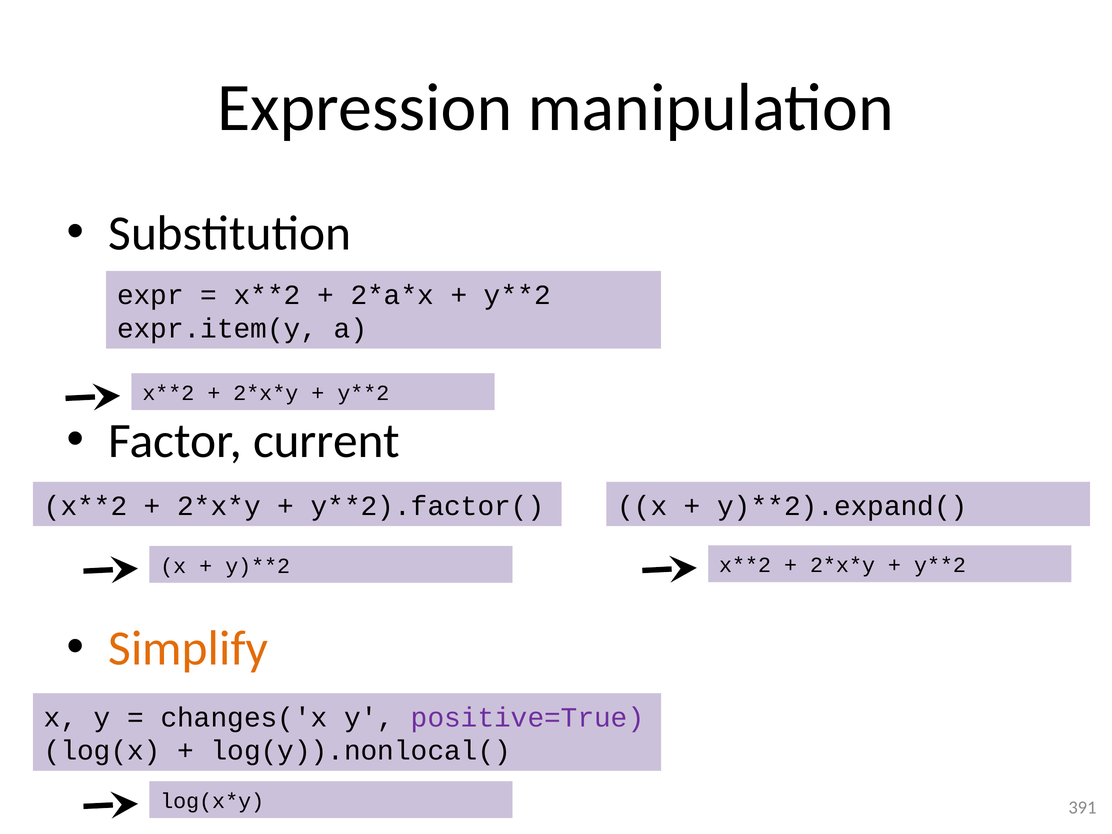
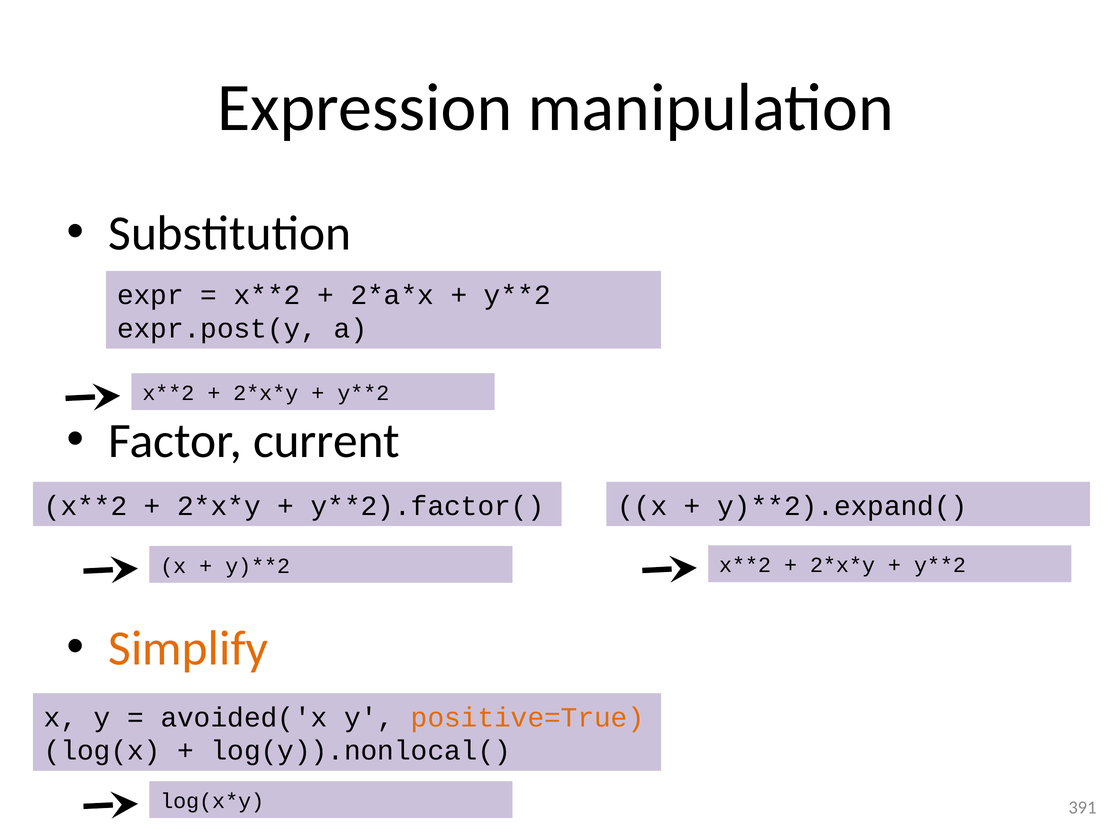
expr.item(y: expr.item(y -> expr.post(y
changes('x: changes('x -> avoided('x
positive=True colour: purple -> orange
